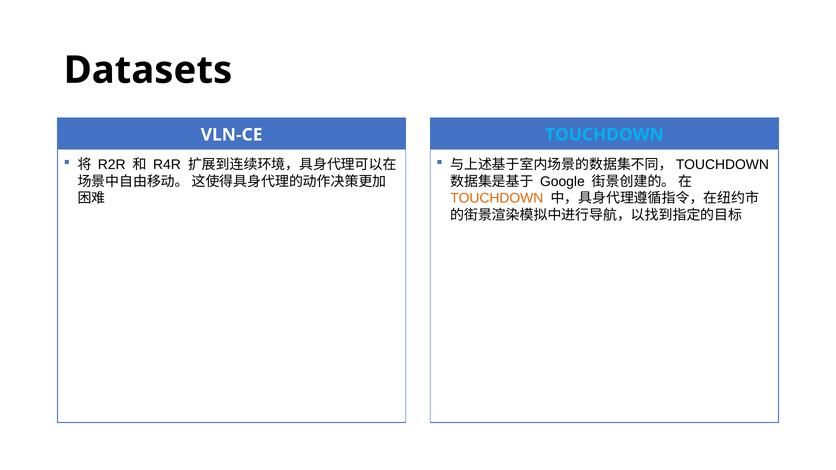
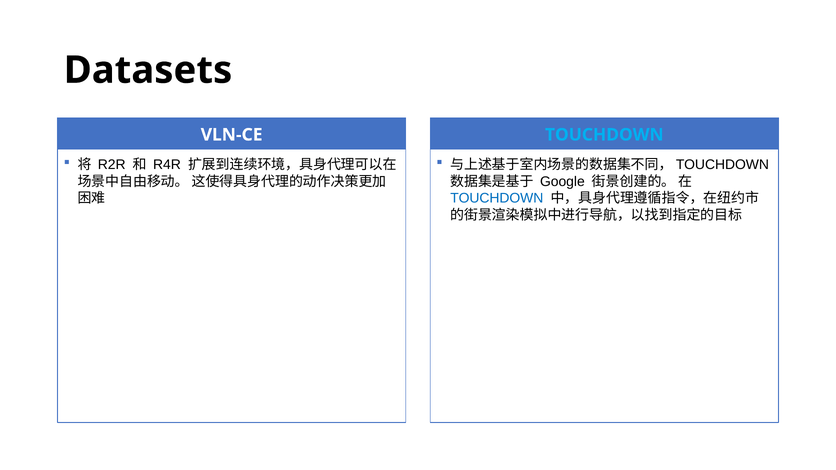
TOUCHDOWN at (497, 198) colour: orange -> blue
